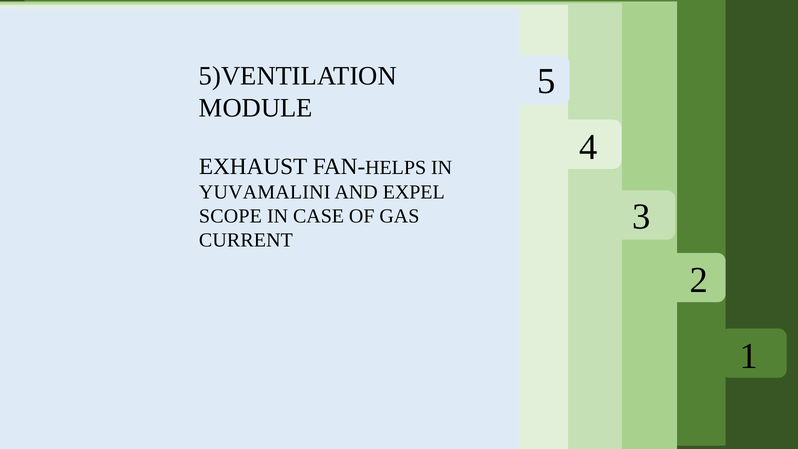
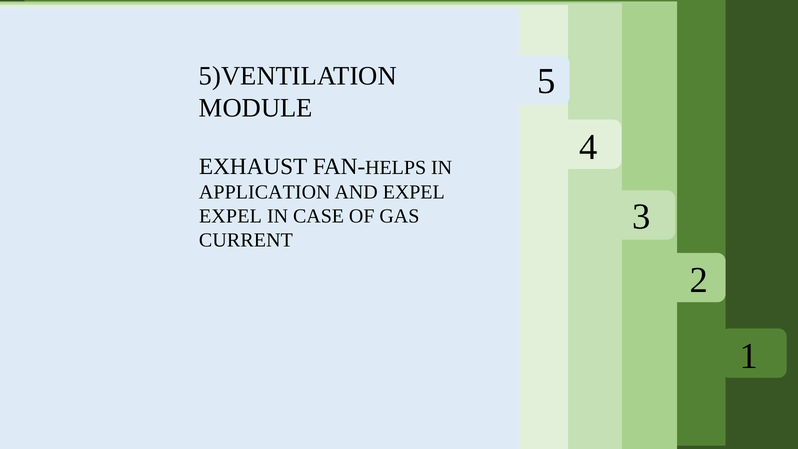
YUVAMALINI: YUVAMALINI -> APPLICATION
SCOPE at (230, 216): SCOPE -> EXPEL
